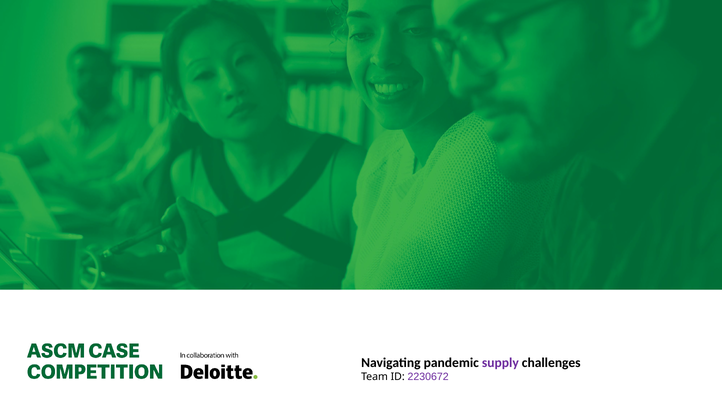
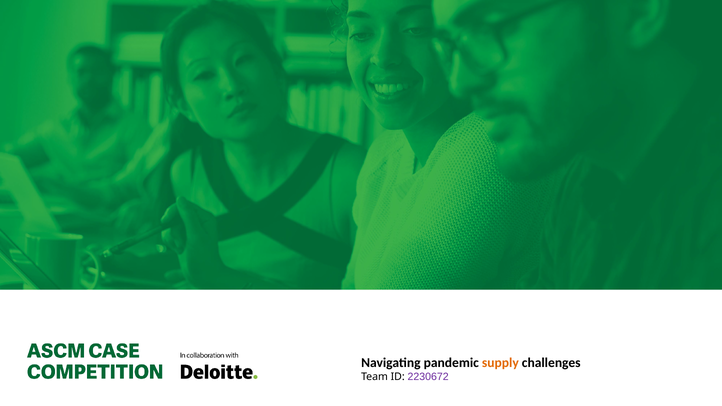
supply colour: purple -> orange
